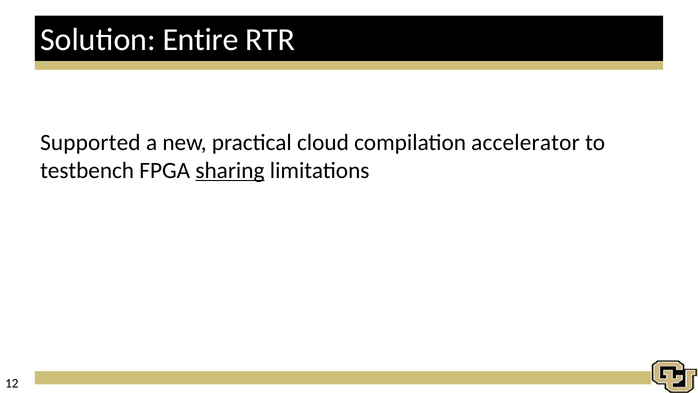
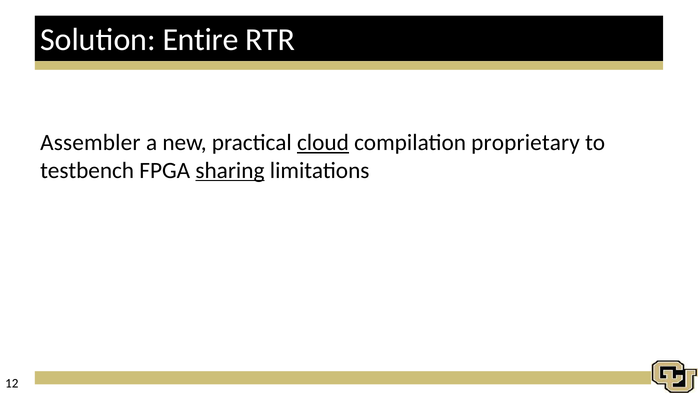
Supported: Supported -> Assembler
cloud underline: none -> present
accelerator: accelerator -> proprietary
